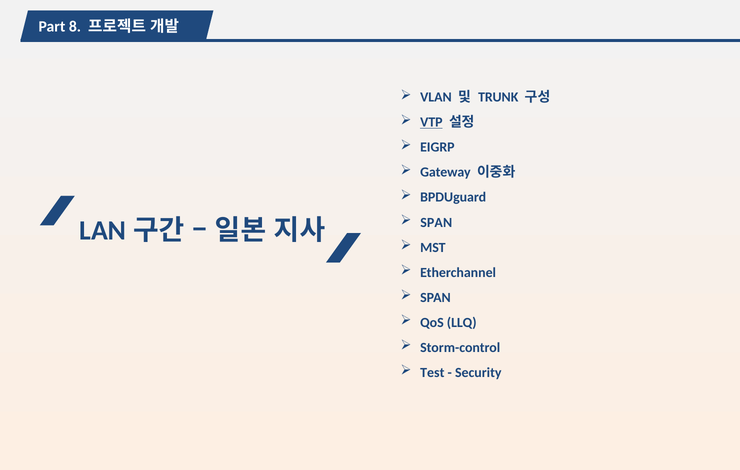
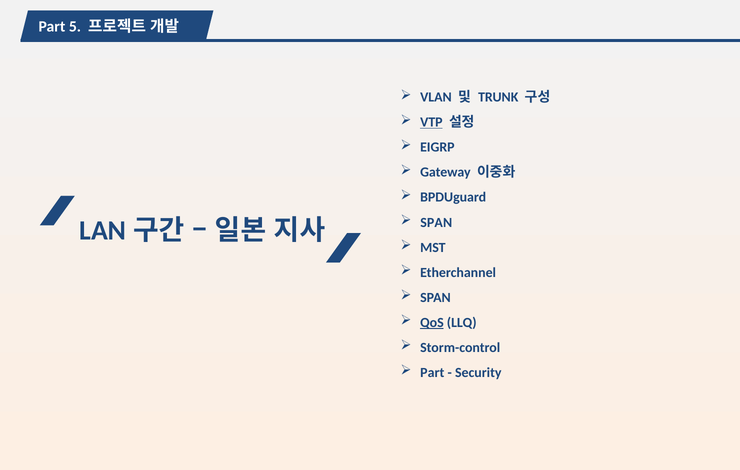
8: 8 -> 5
QoS underline: none -> present
Test at (432, 373): Test -> Part
